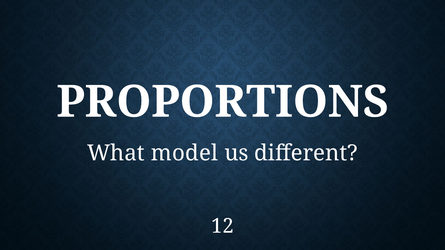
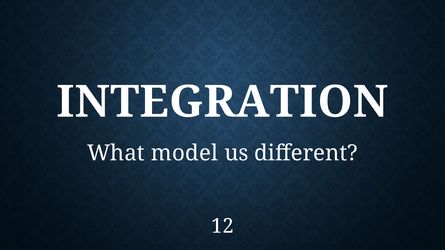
PROPORTIONS: PROPORTIONS -> INTEGRATION
